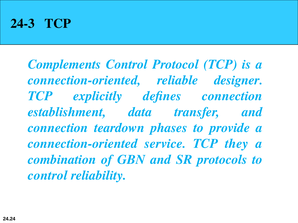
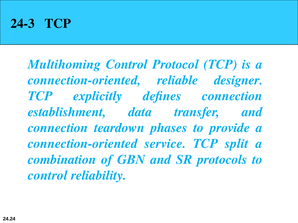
Complements: Complements -> Multihoming
they: they -> split
